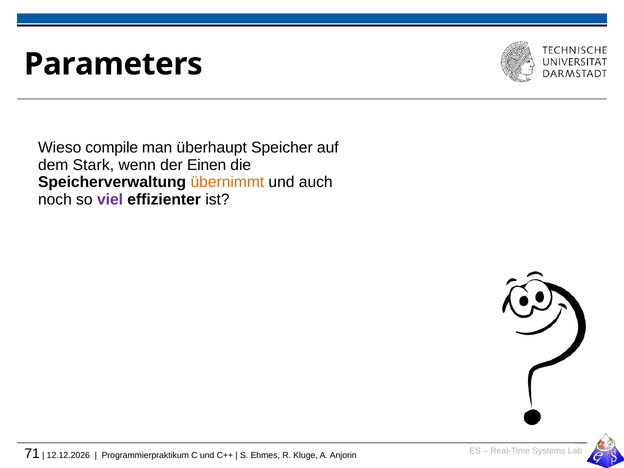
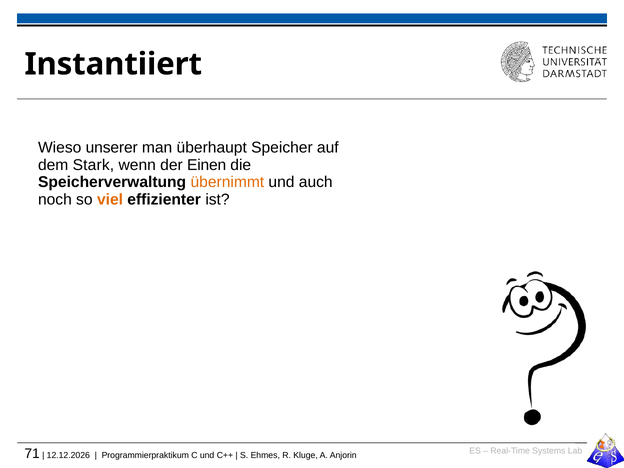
Parameters: Parameters -> Instantiiert
compile: compile -> unserer
viel colour: purple -> orange
